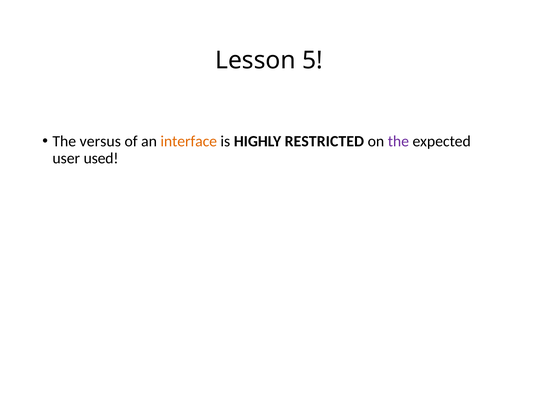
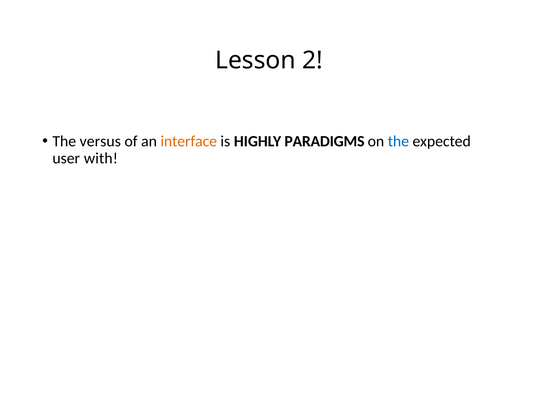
5: 5 -> 2
RESTRICTED: RESTRICTED -> PARADIGMS
the at (398, 141) colour: purple -> blue
used: used -> with
